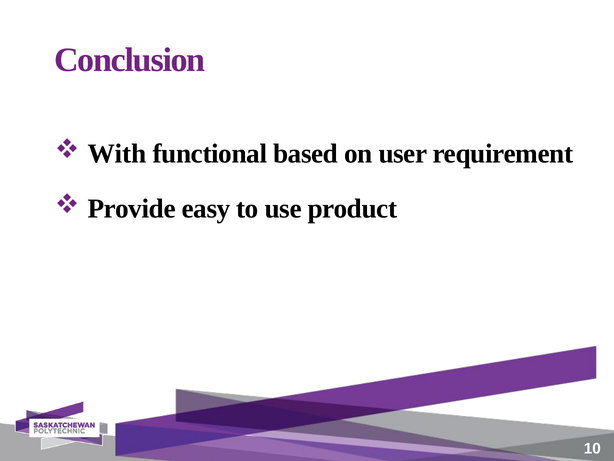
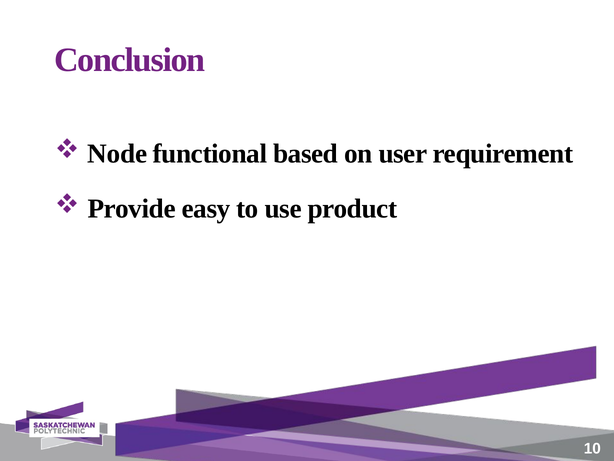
With: With -> Node
